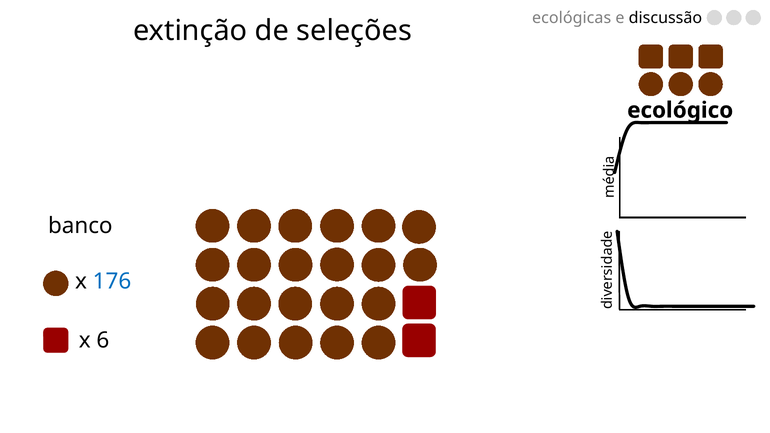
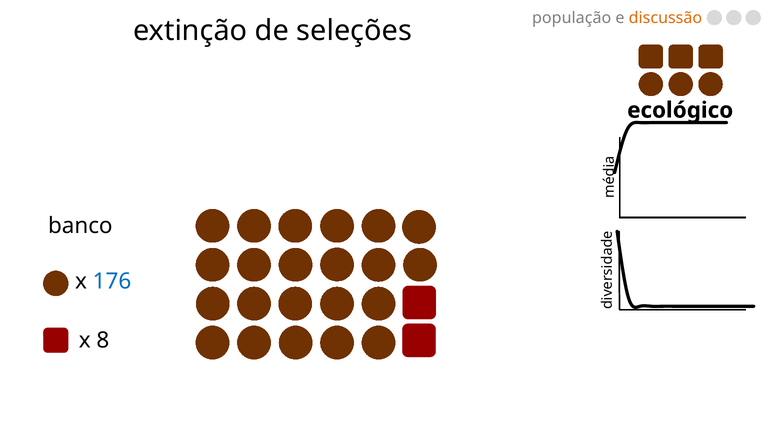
ecológicas: ecológicas -> população
discussão colour: black -> orange
6: 6 -> 8
